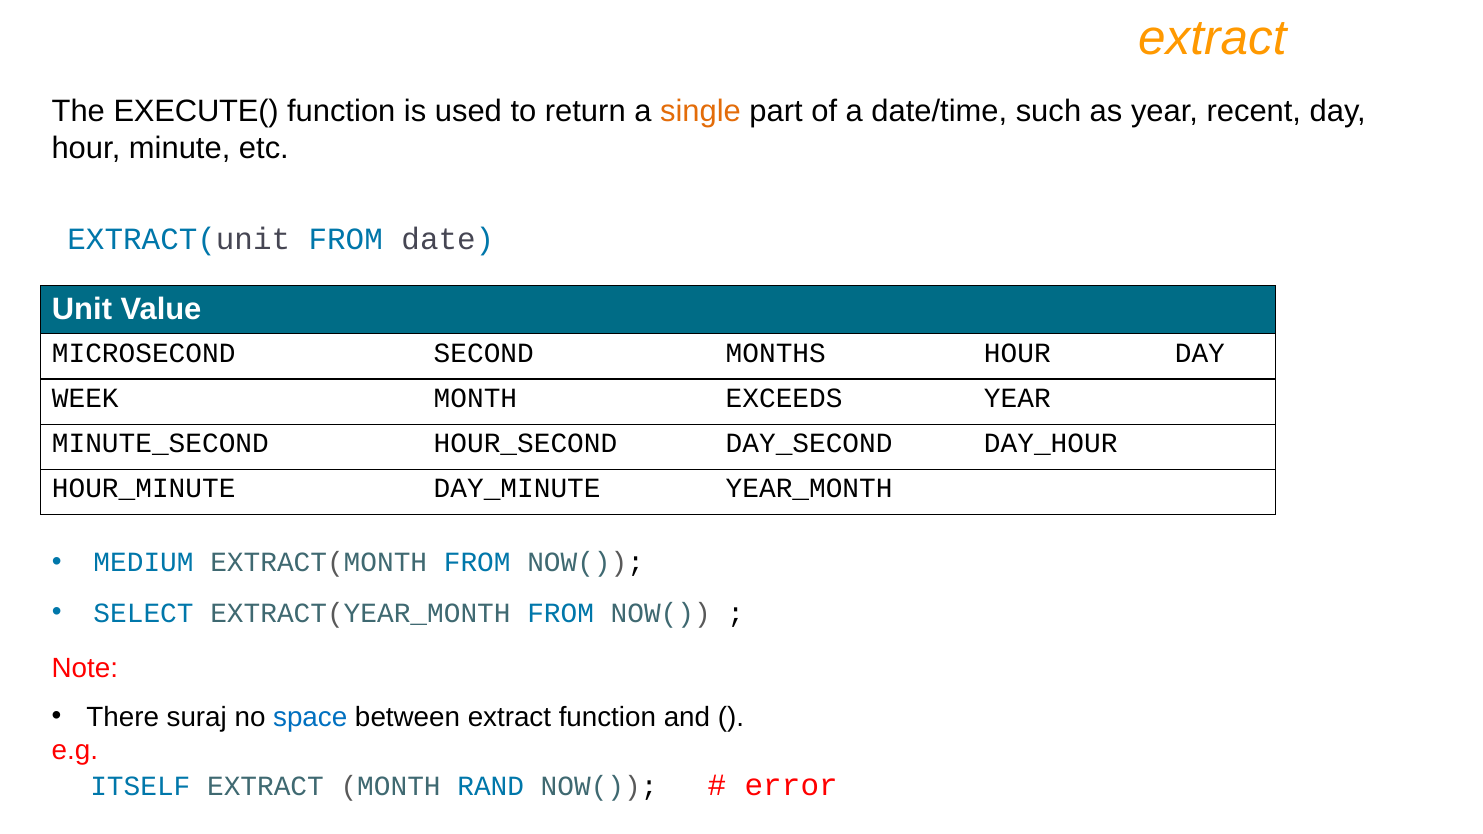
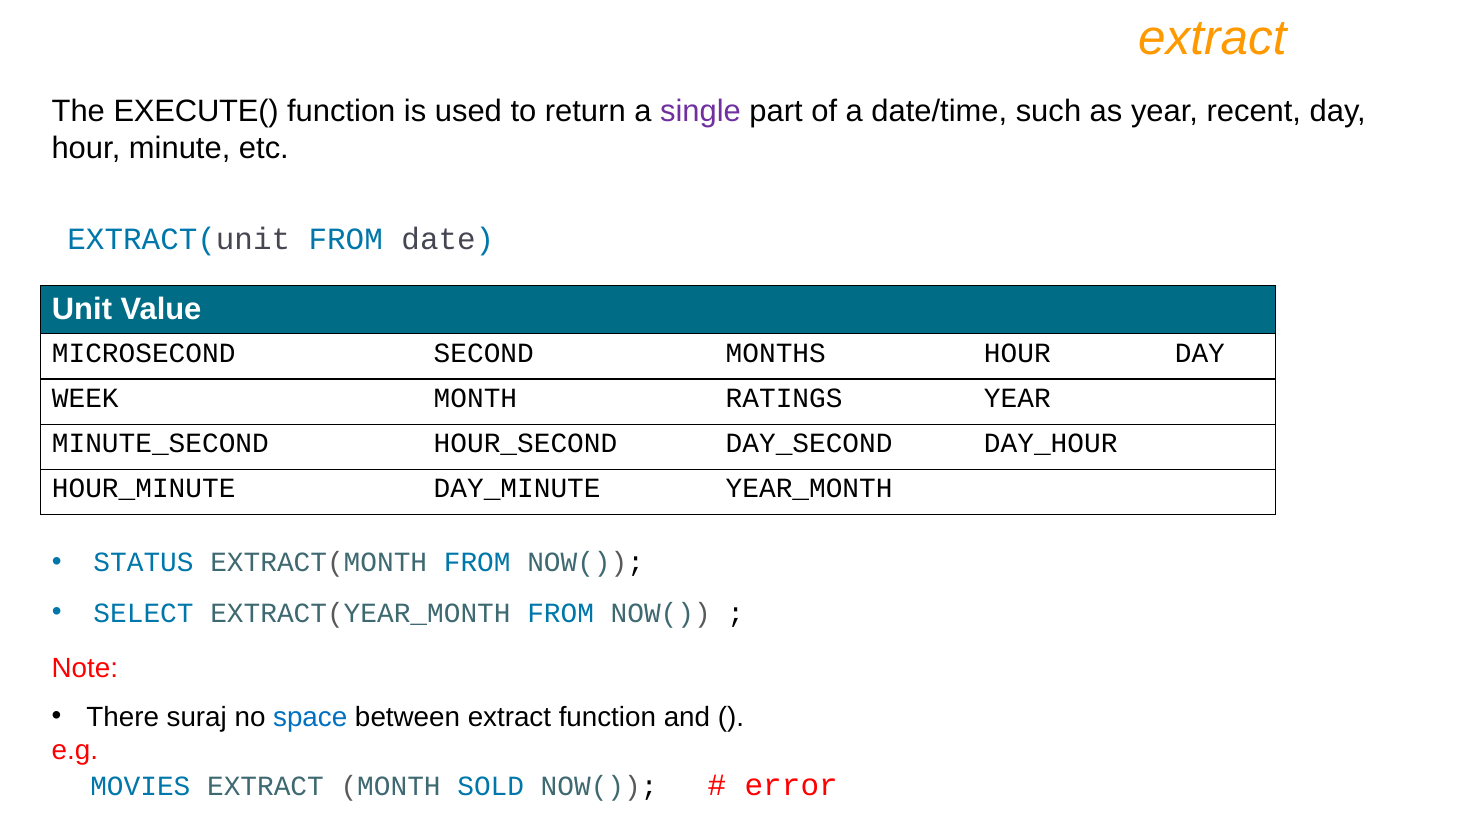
single colour: orange -> purple
EXCEEDS: EXCEEDS -> RATINGS
MEDIUM: MEDIUM -> STATUS
ITSELF: ITSELF -> MOVIES
RAND: RAND -> SOLD
